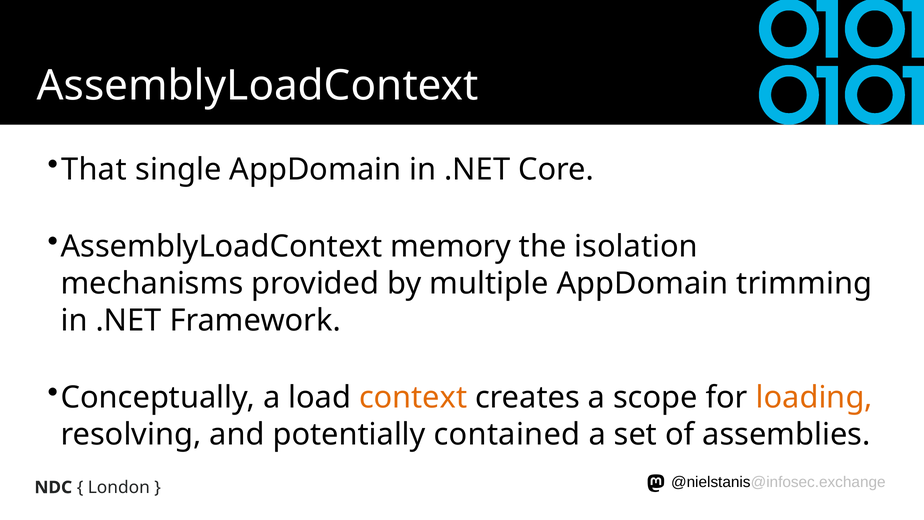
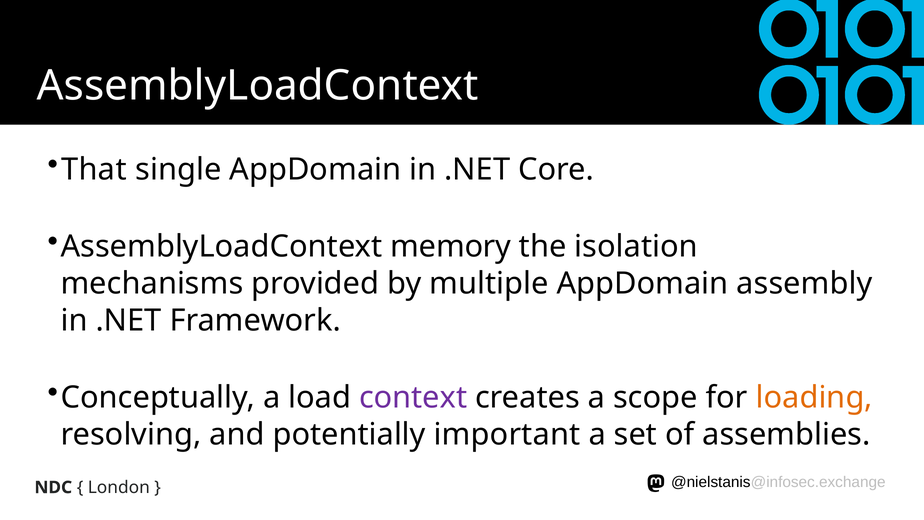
trimming: trimming -> assembly
context colour: orange -> purple
contained: contained -> important
